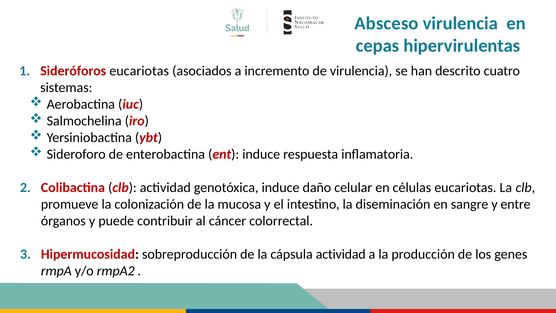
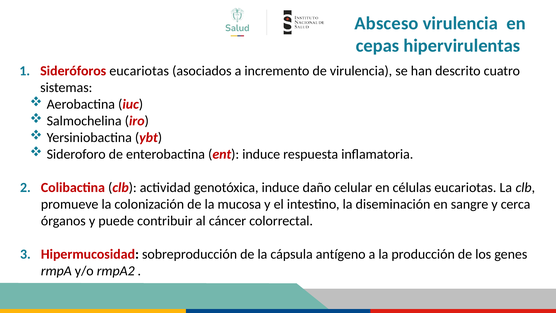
entre: entre -> cerca
cápsula actividad: actividad -> antígeno
